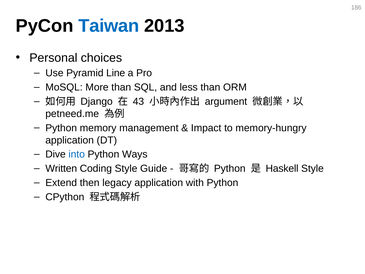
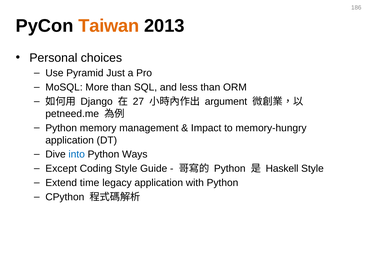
Taiwan colour: blue -> orange
Line: Line -> Just
43: 43 -> 27
Written: Written -> Except
then: then -> time
